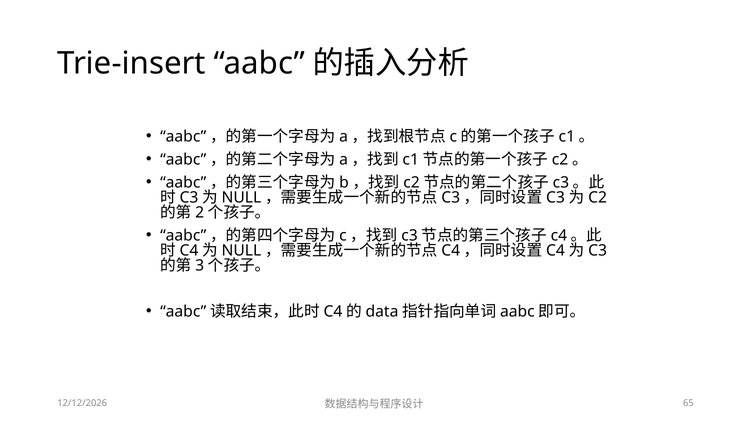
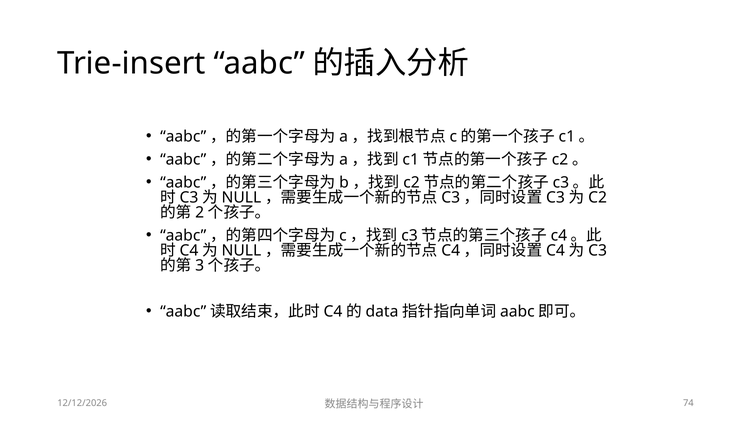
65: 65 -> 74
